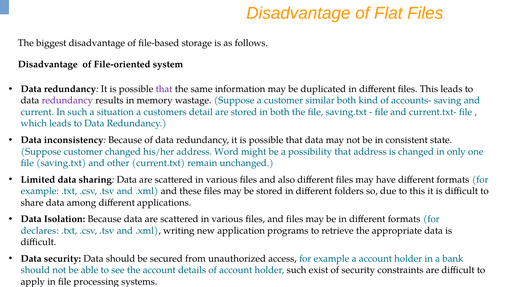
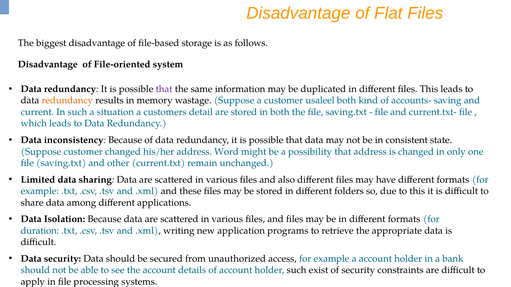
redundancy at (67, 101) colour: purple -> orange
similar: similar -> usaleel
declares: declares -> duration
